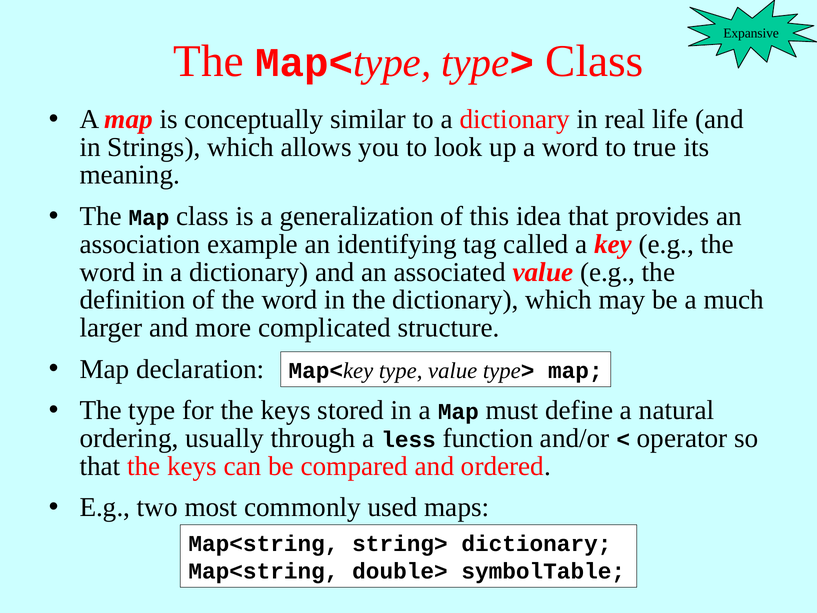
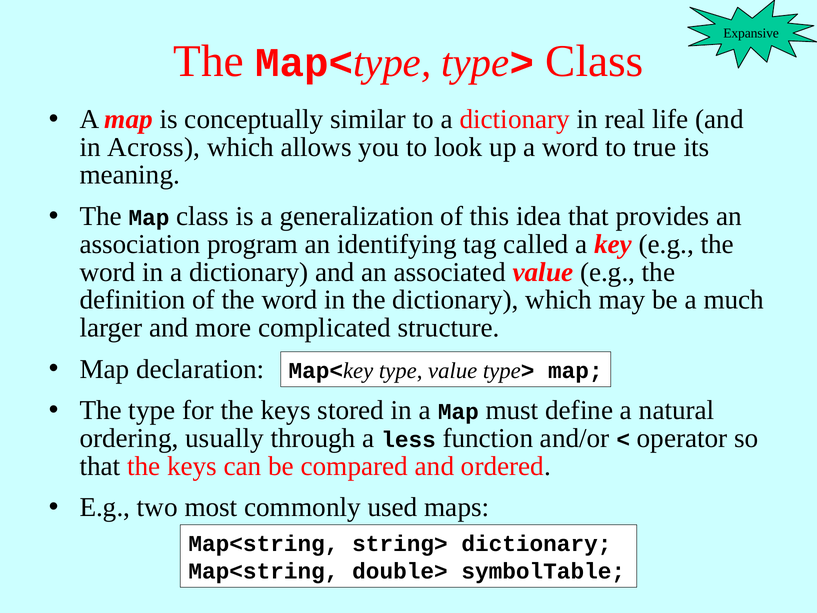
Strings: Strings -> Across
example: example -> program
